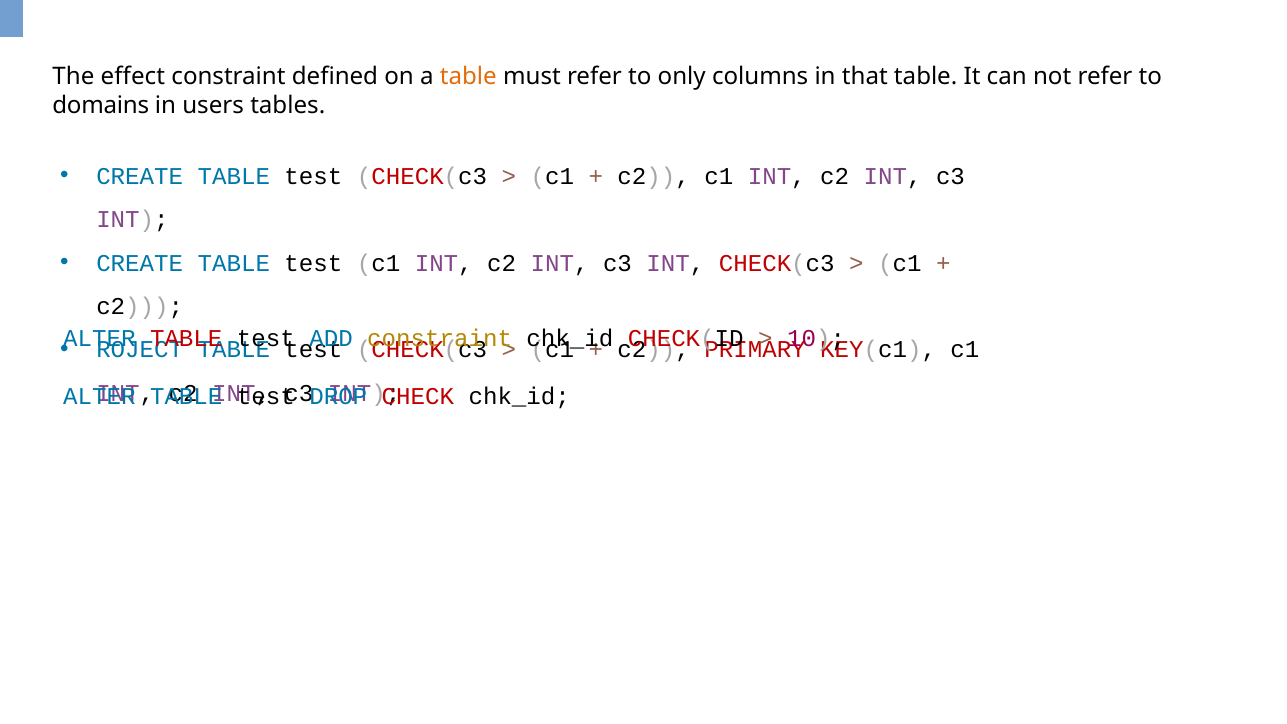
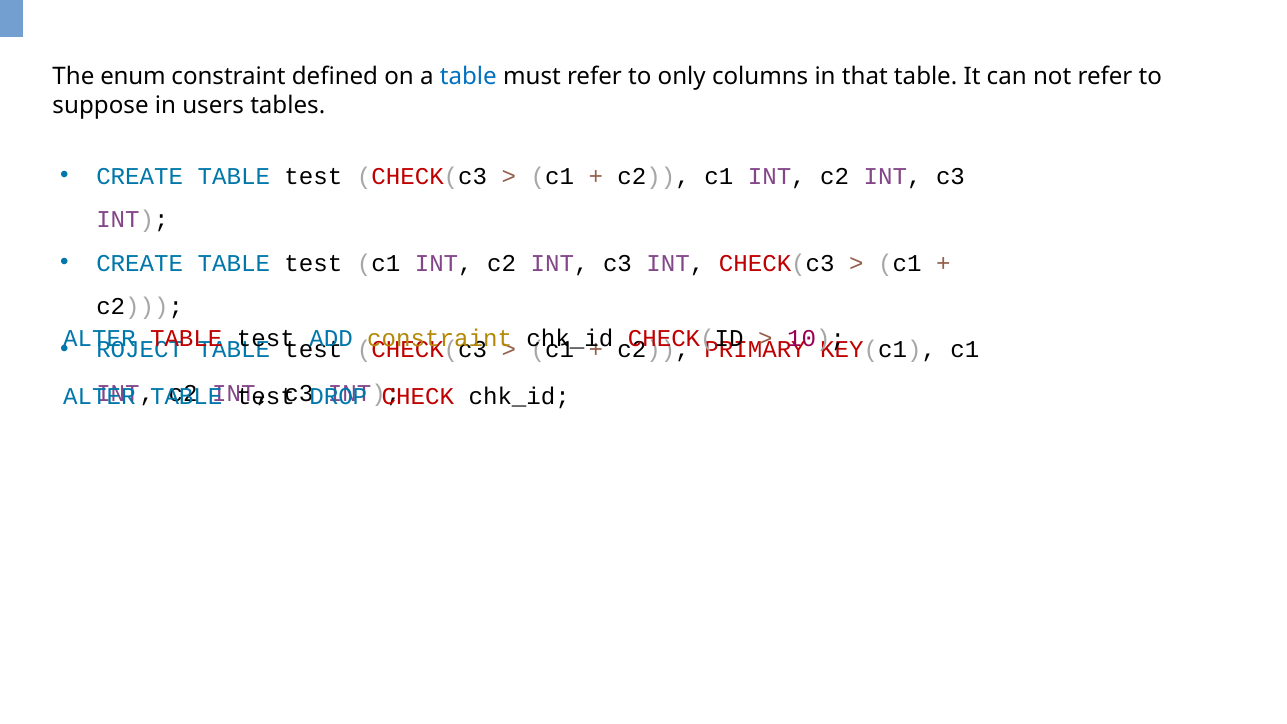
effect: effect -> enum
table at (468, 76) colour: orange -> blue
domains: domains -> suppose
